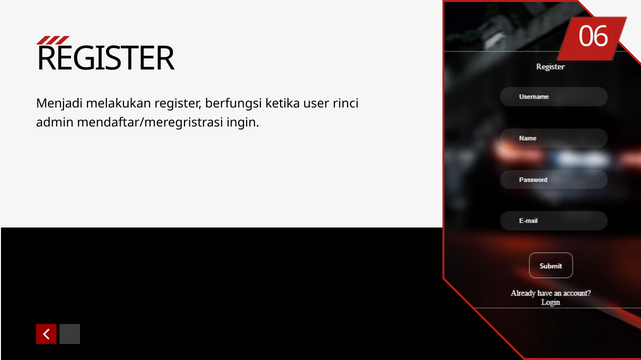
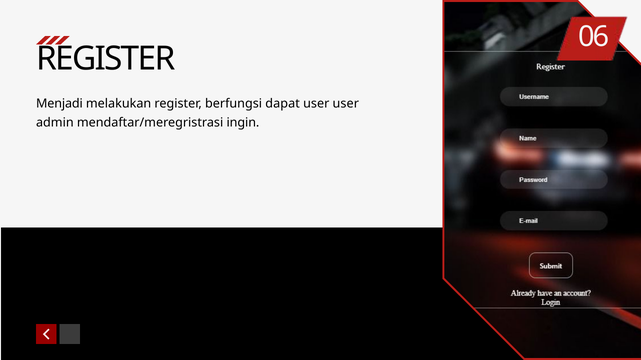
ketika: ketika -> dapat
user rinci: rinci -> user
